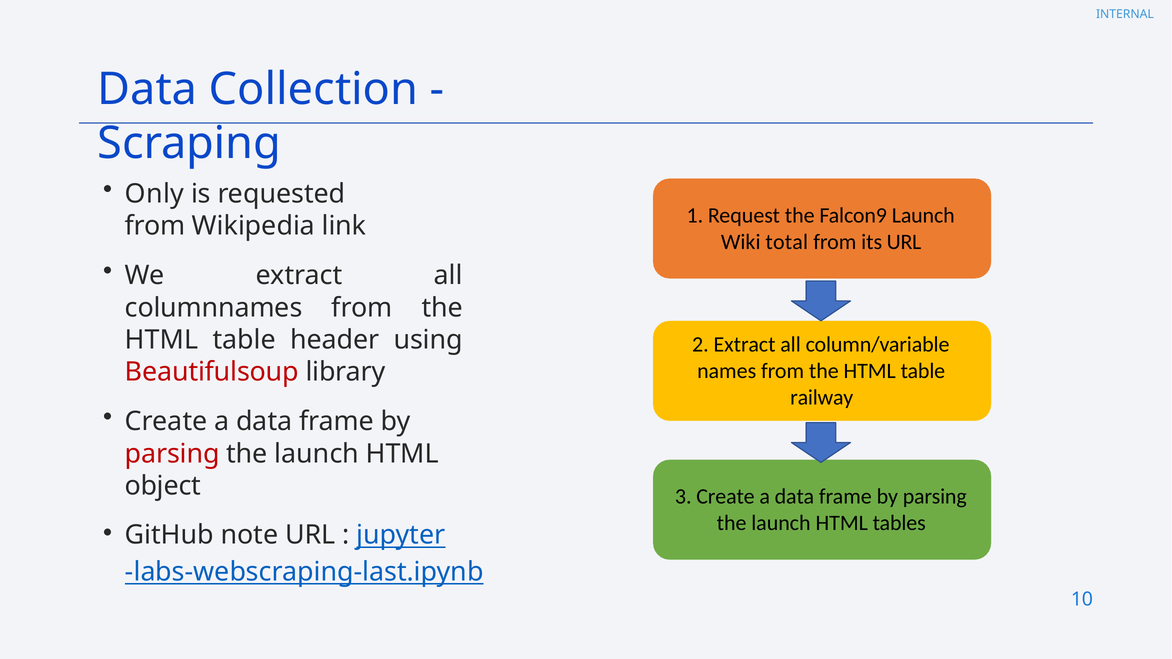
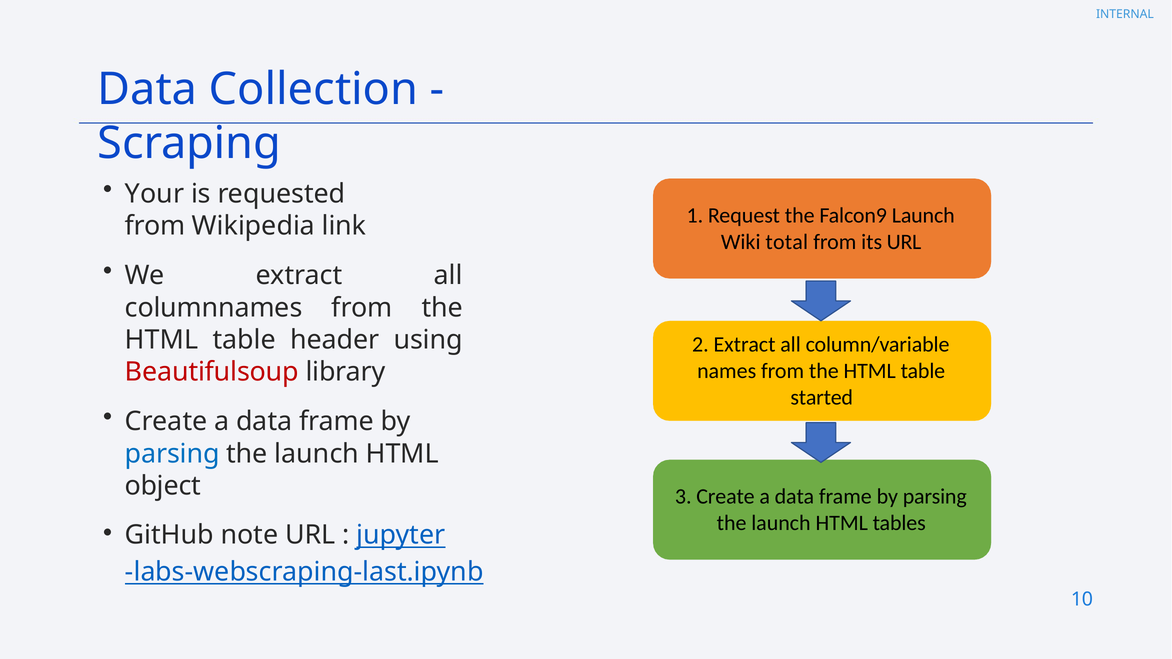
Only: Only -> Your
railway: railway -> started
parsing at (172, 454) colour: red -> blue
